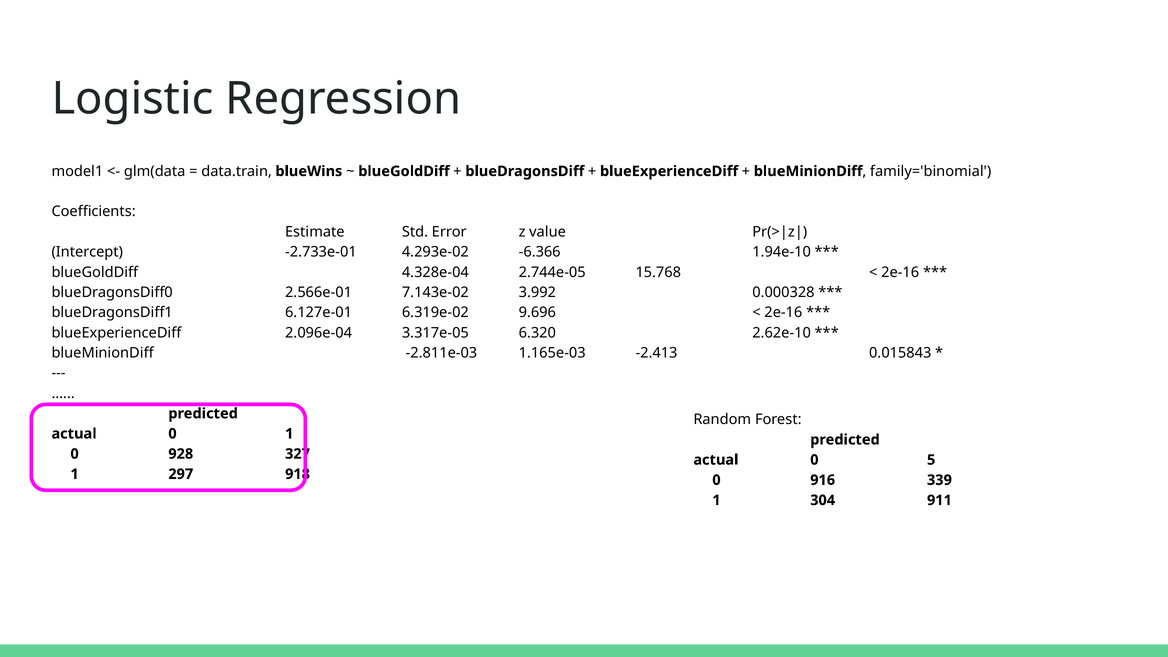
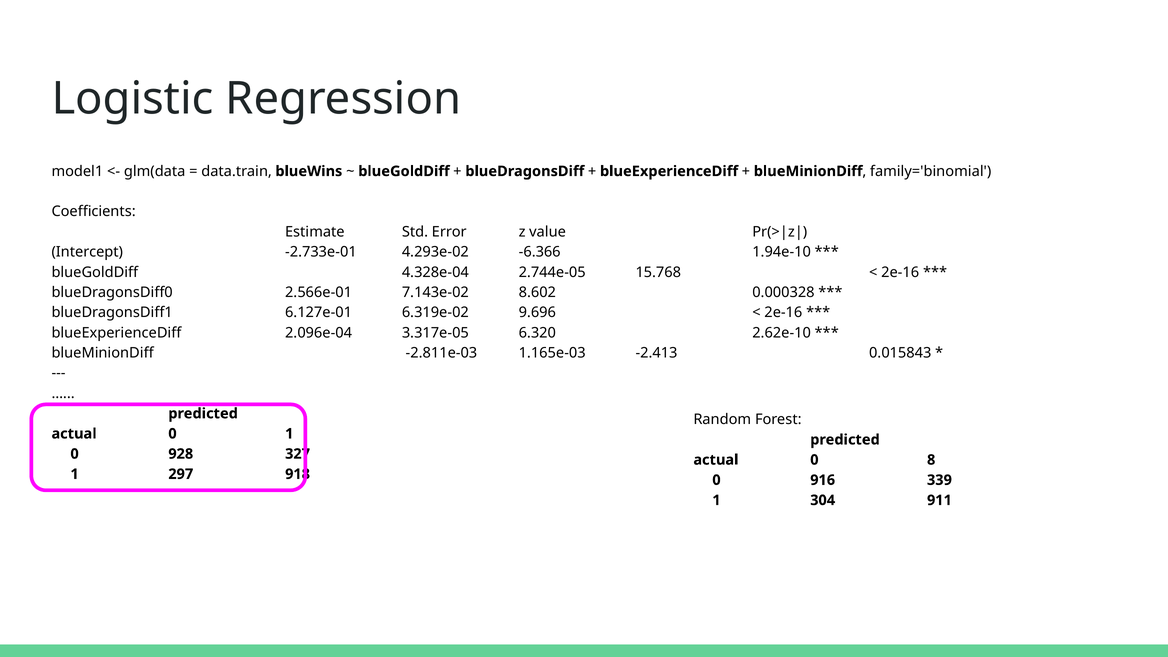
3.992: 3.992 -> 8.602
5: 5 -> 8
